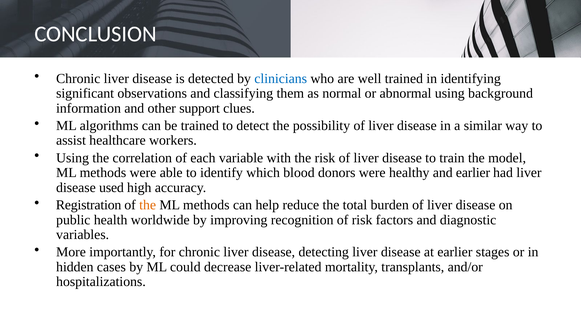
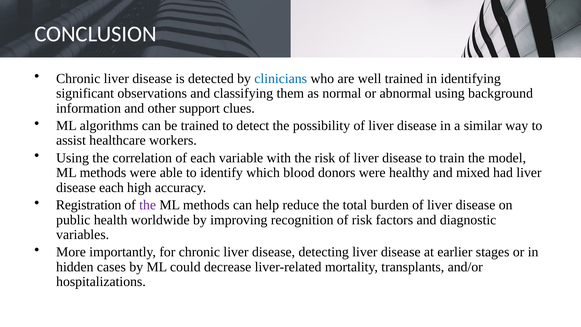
and earlier: earlier -> mixed
disease used: used -> each
the at (148, 205) colour: orange -> purple
